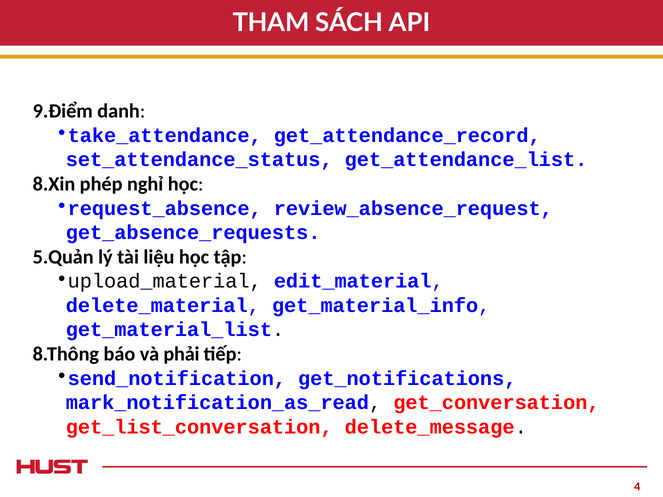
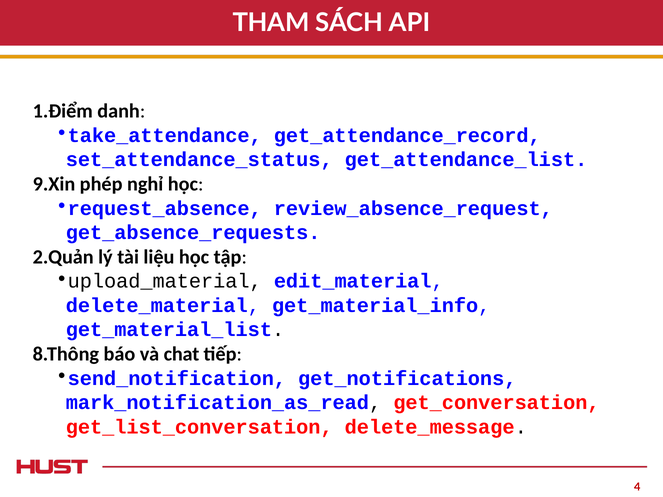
9.Điểm: 9.Điểm -> 1.Điểm
8.Xin: 8.Xin -> 9.Xin
5.Quản: 5.Quản -> 2.Quản
phải: phải -> chat
